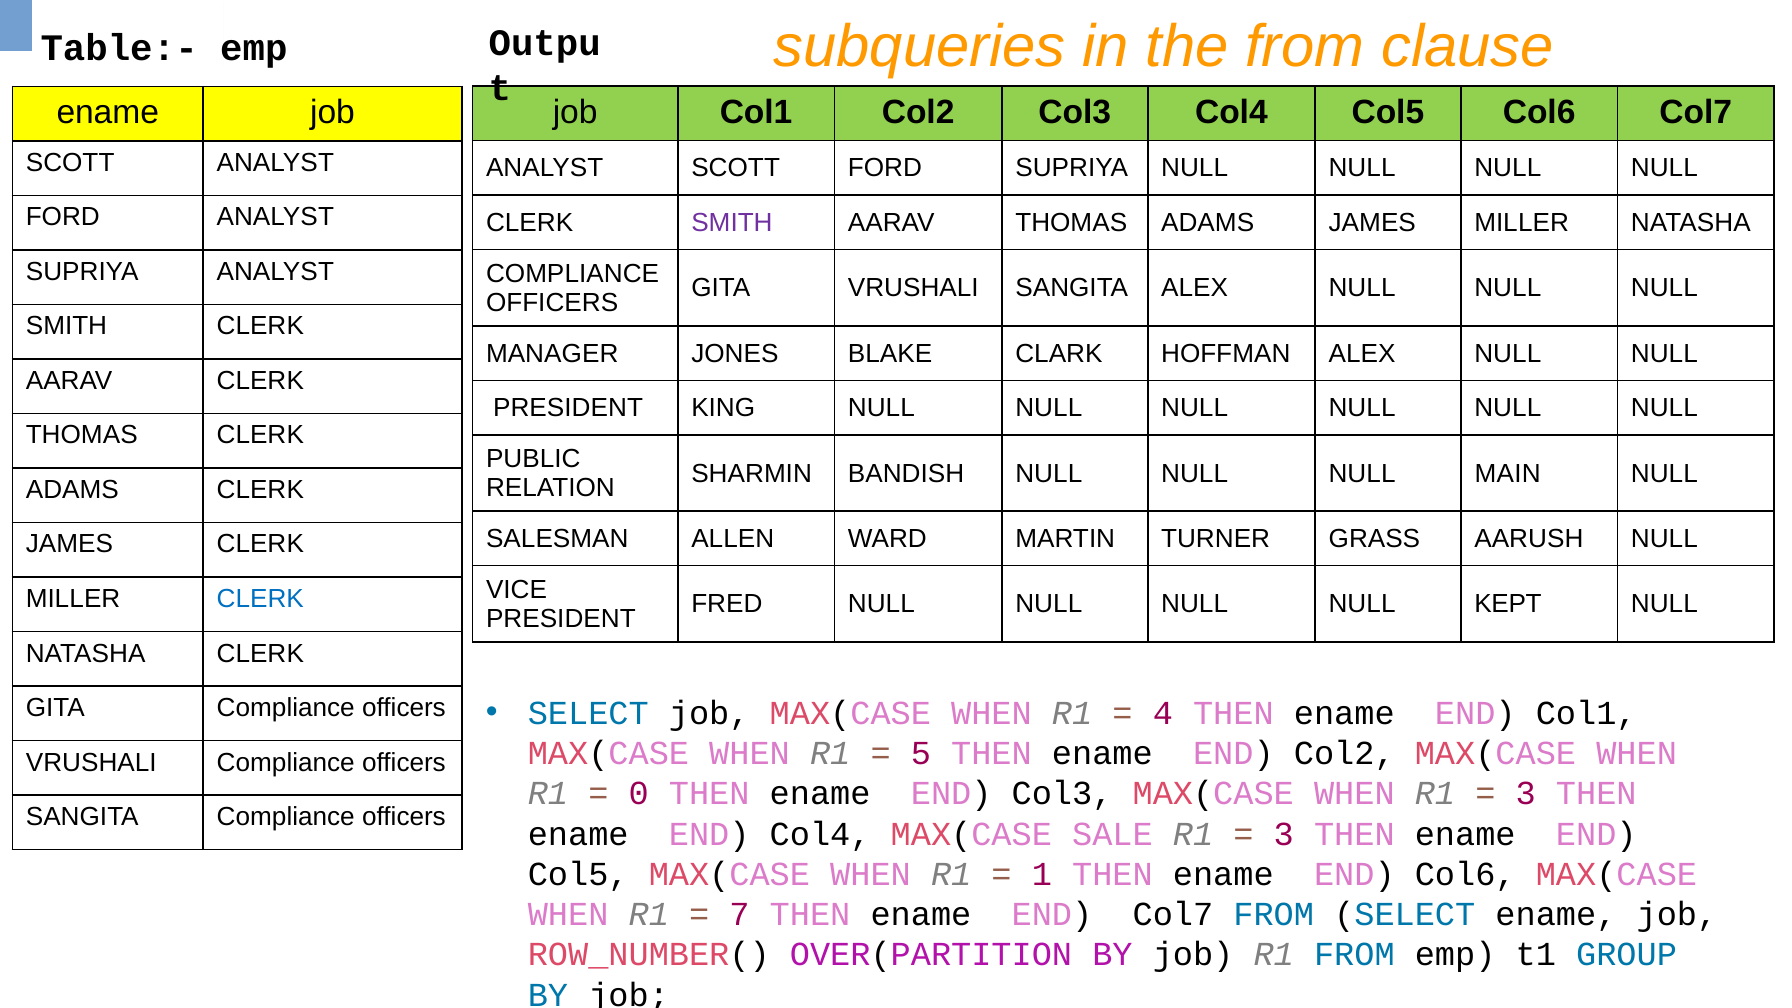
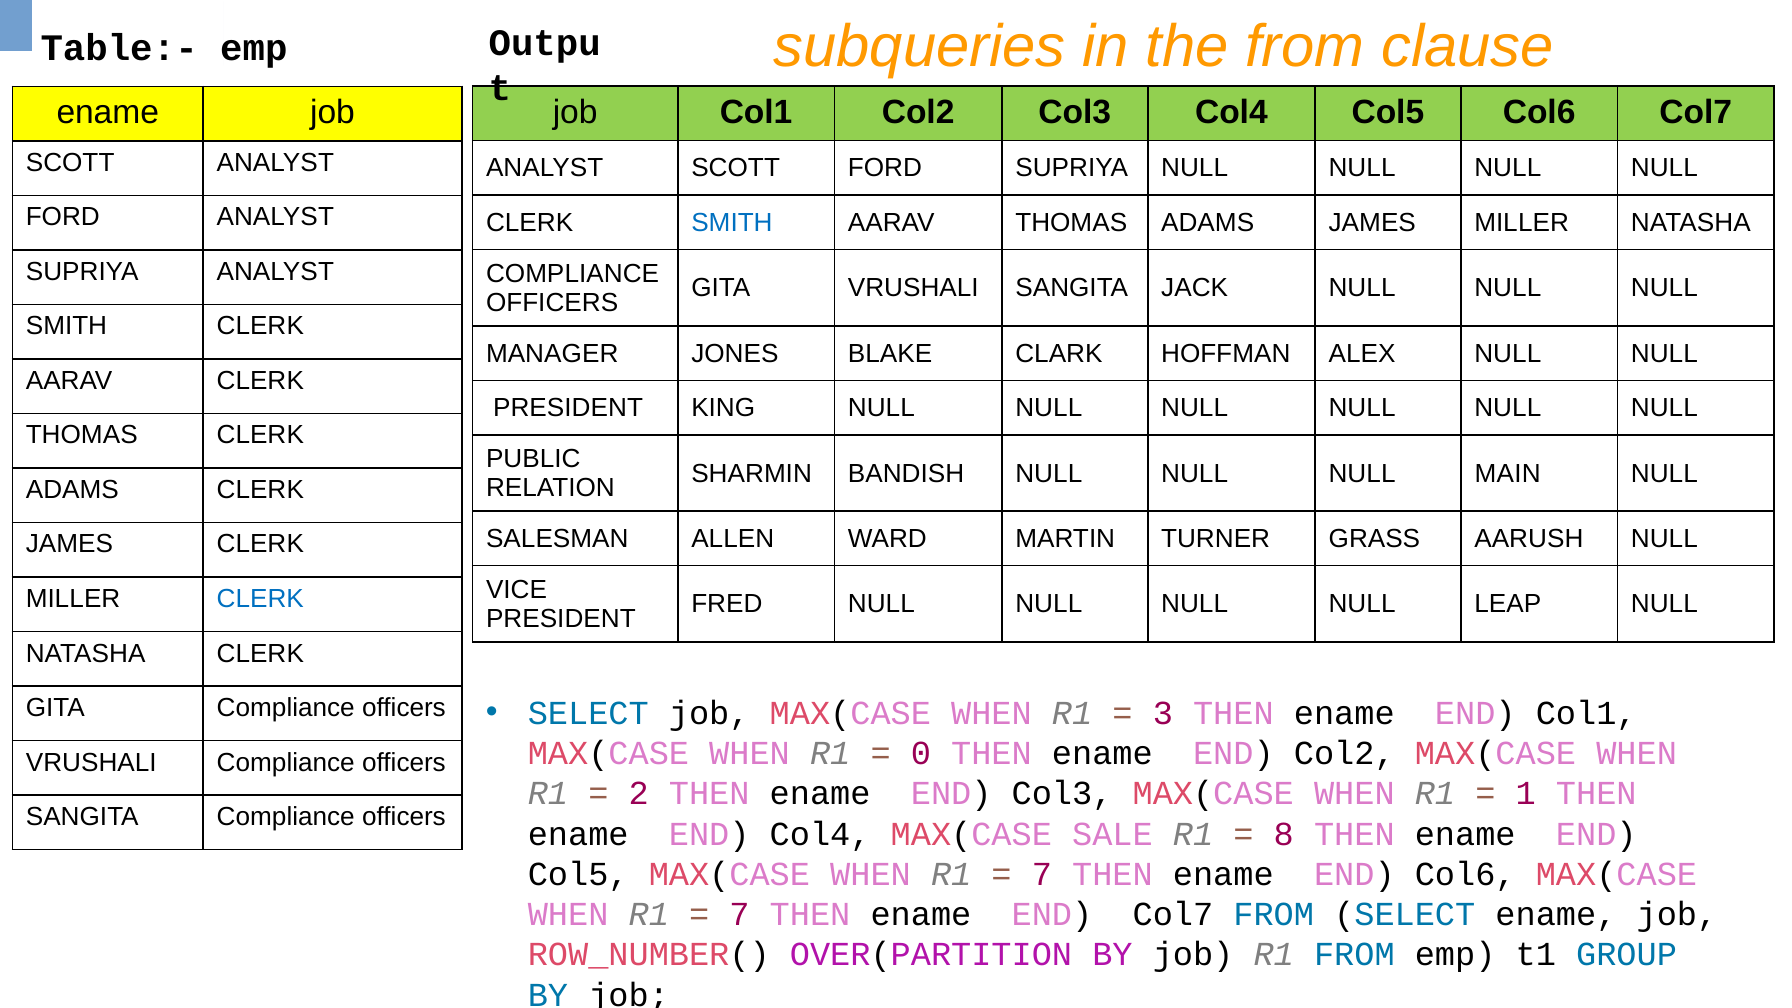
SMITH at (732, 223) colour: purple -> blue
SANGITA ALEX: ALEX -> JACK
KEPT: KEPT -> LEAP
4: 4 -> 3
5: 5 -> 0
0: 0 -> 2
3 at (1526, 794): 3 -> 1
3 at (1284, 834): 3 -> 8
1 at (1042, 874): 1 -> 7
